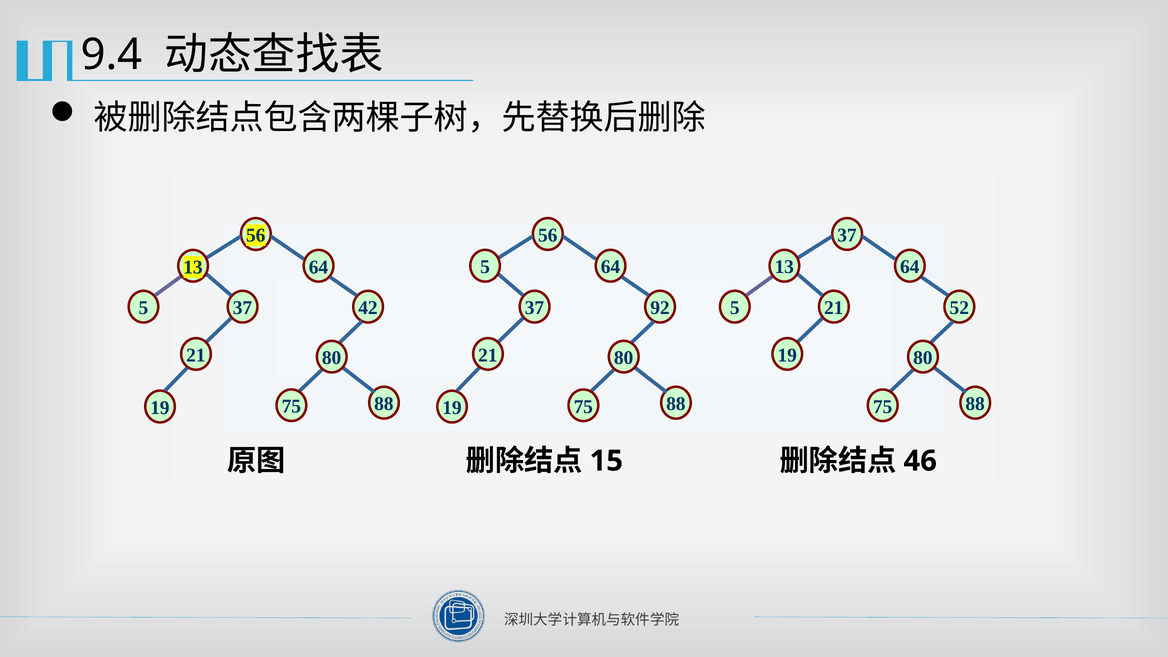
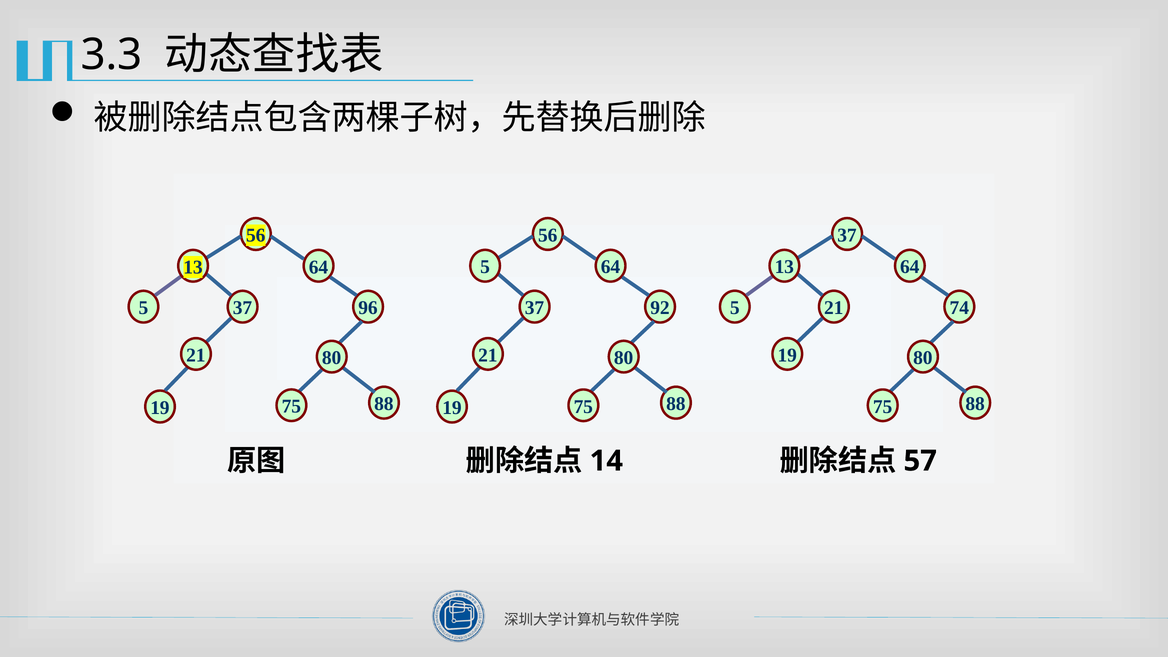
9.4: 9.4 -> 3.3
42: 42 -> 96
52: 52 -> 74
15: 15 -> 14
46: 46 -> 57
